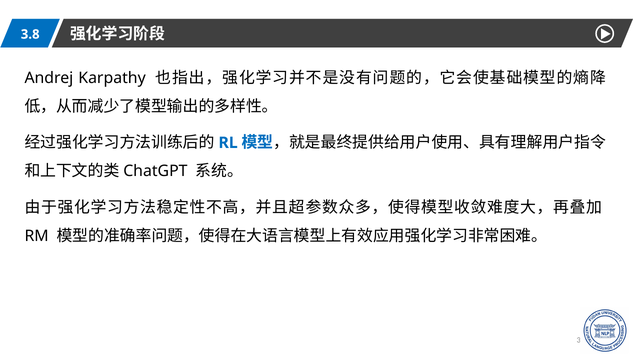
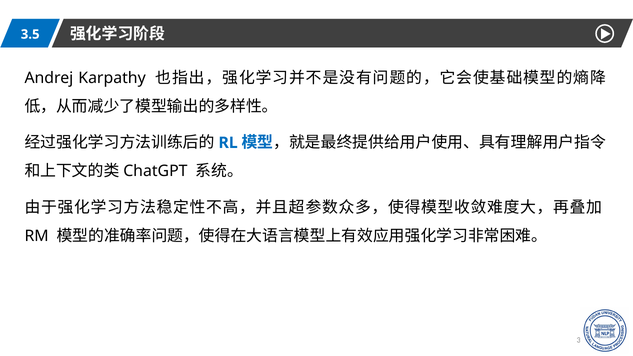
3.8: 3.8 -> 3.5
